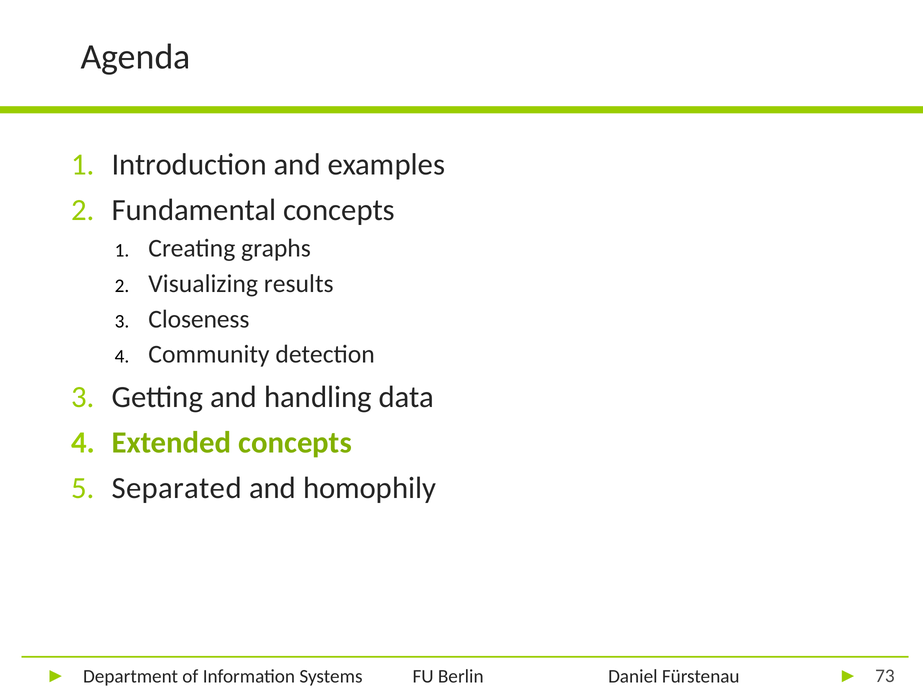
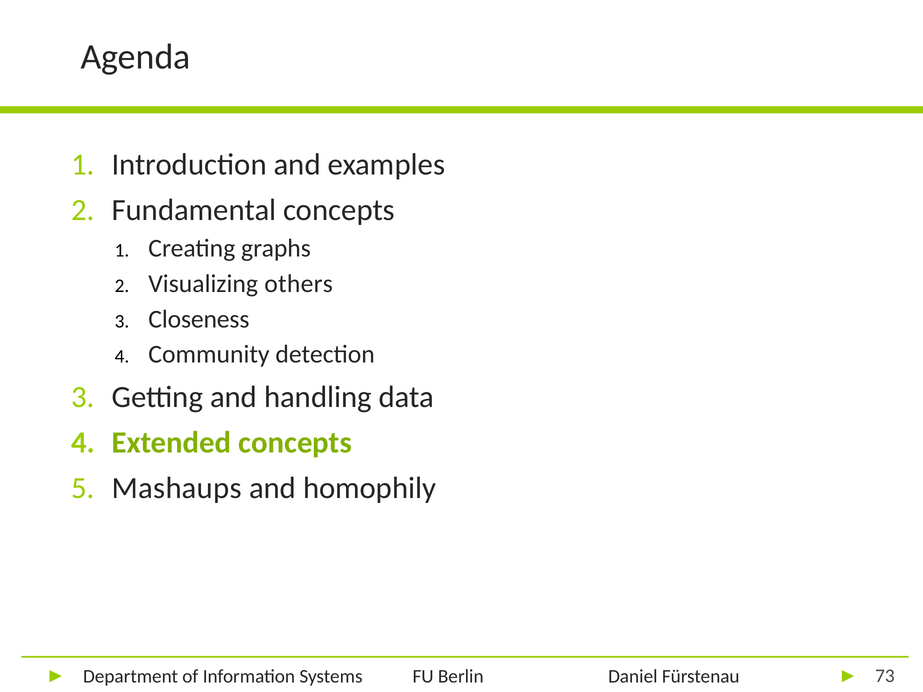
results: results -> others
Separated: Separated -> Mashaups
